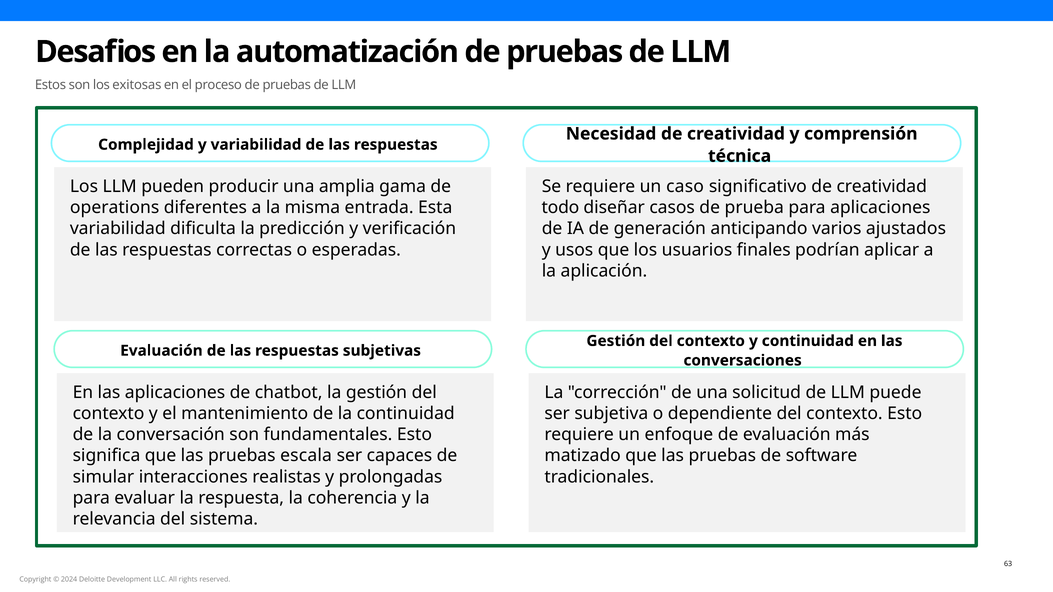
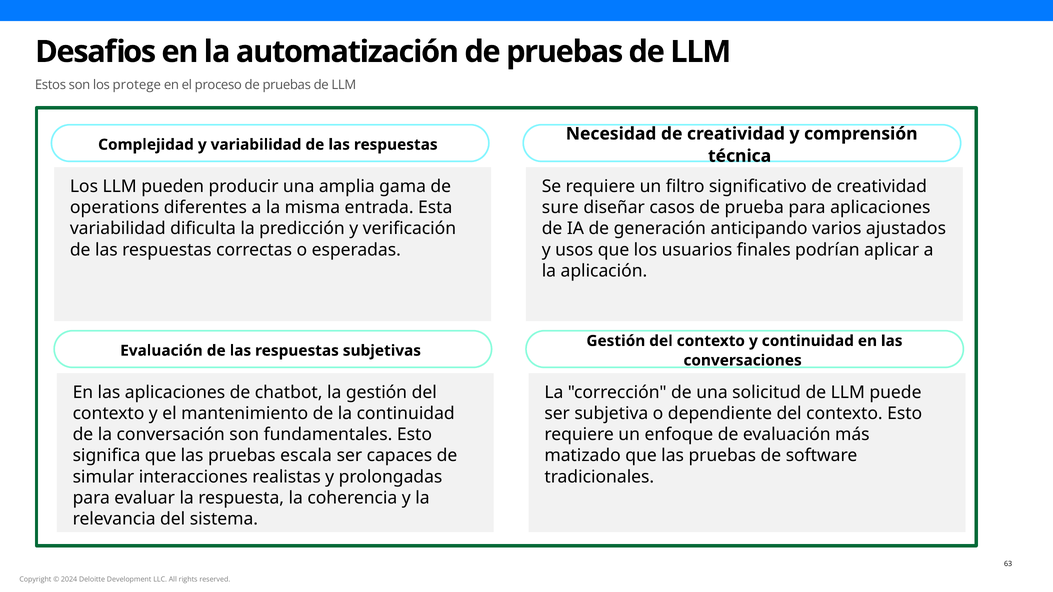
exitosas: exitosas -> protege
caso: caso -> filtro
todo: todo -> sure
